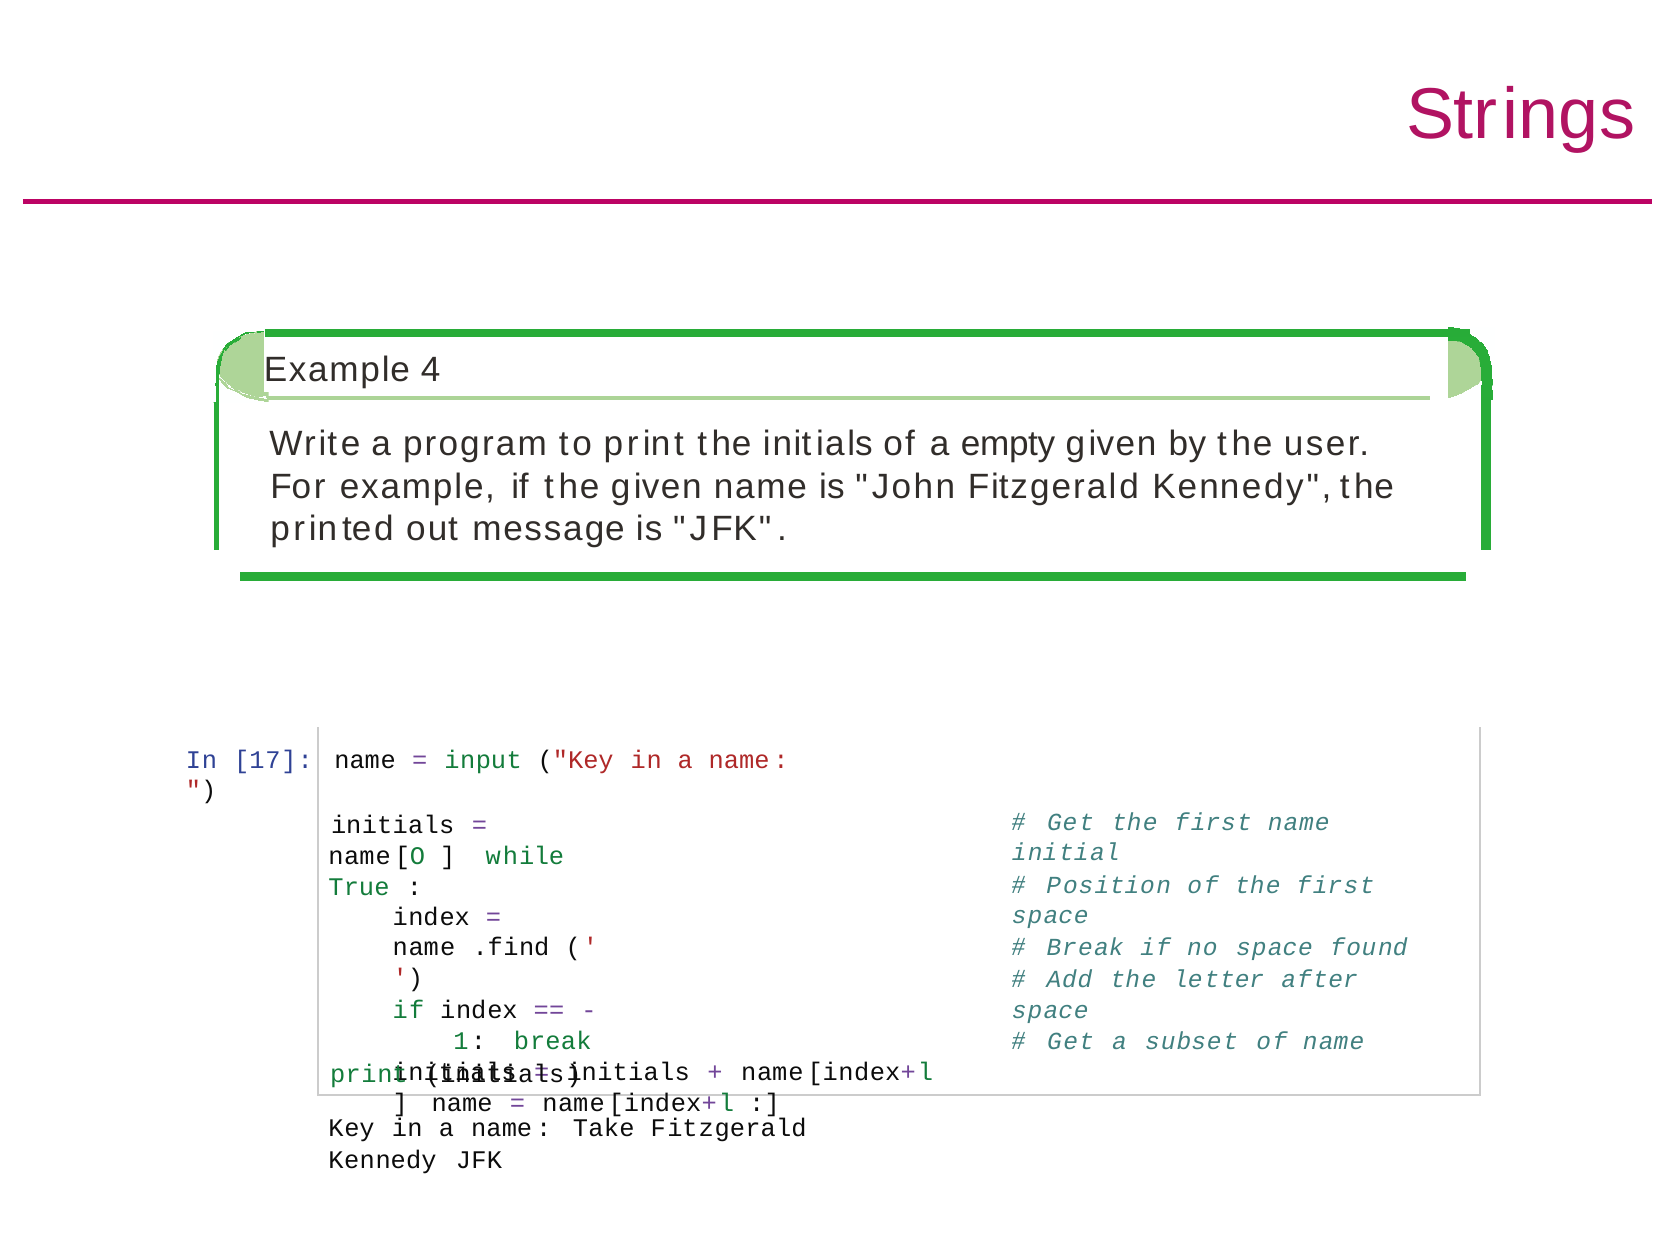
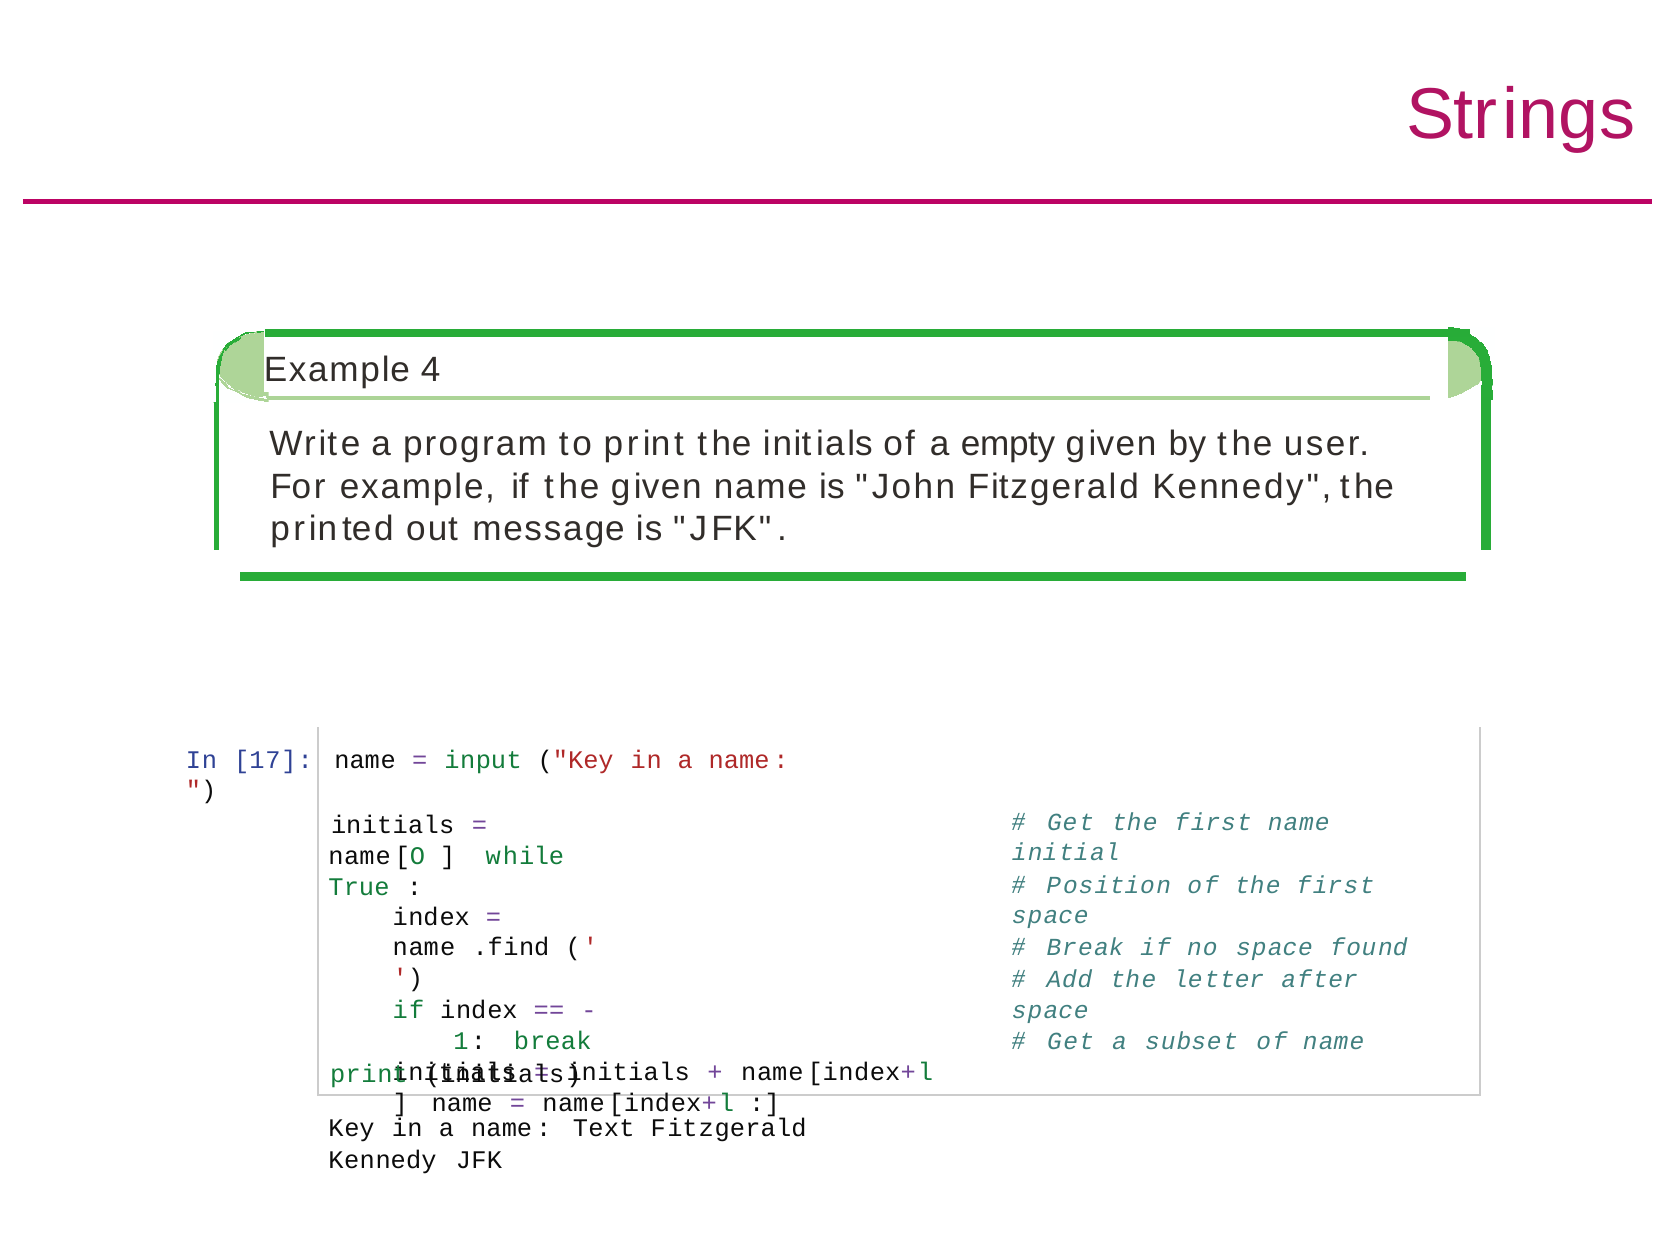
Take: Take -> Text
